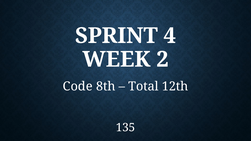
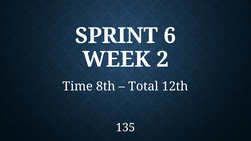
4: 4 -> 6
Code: Code -> Time
